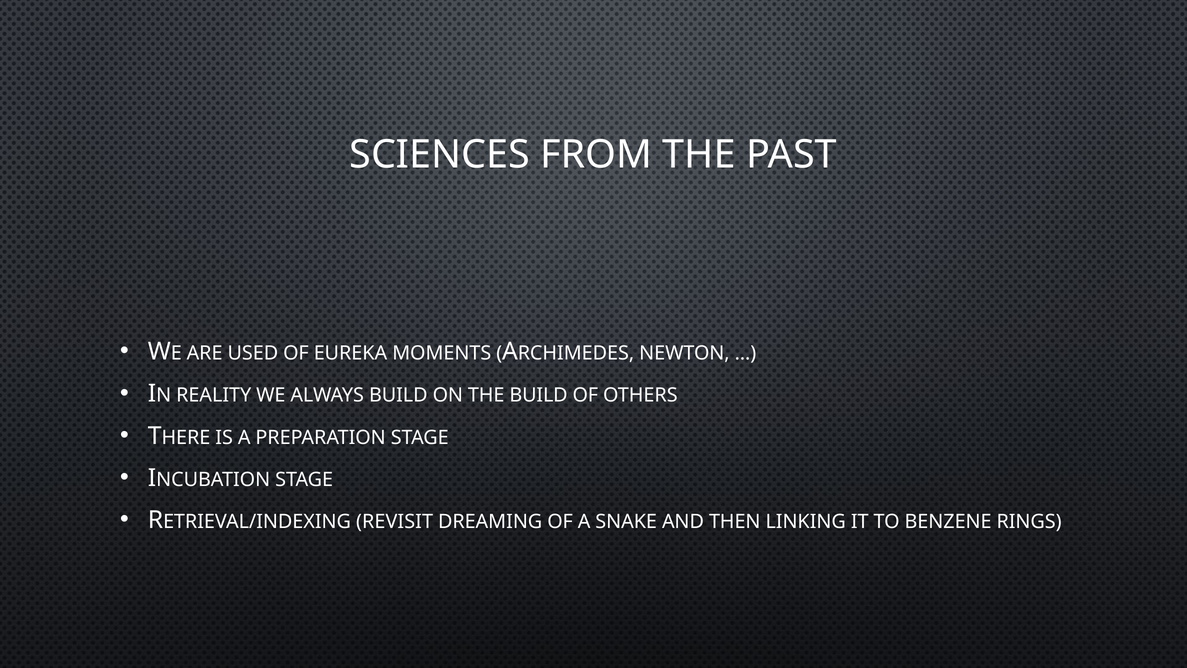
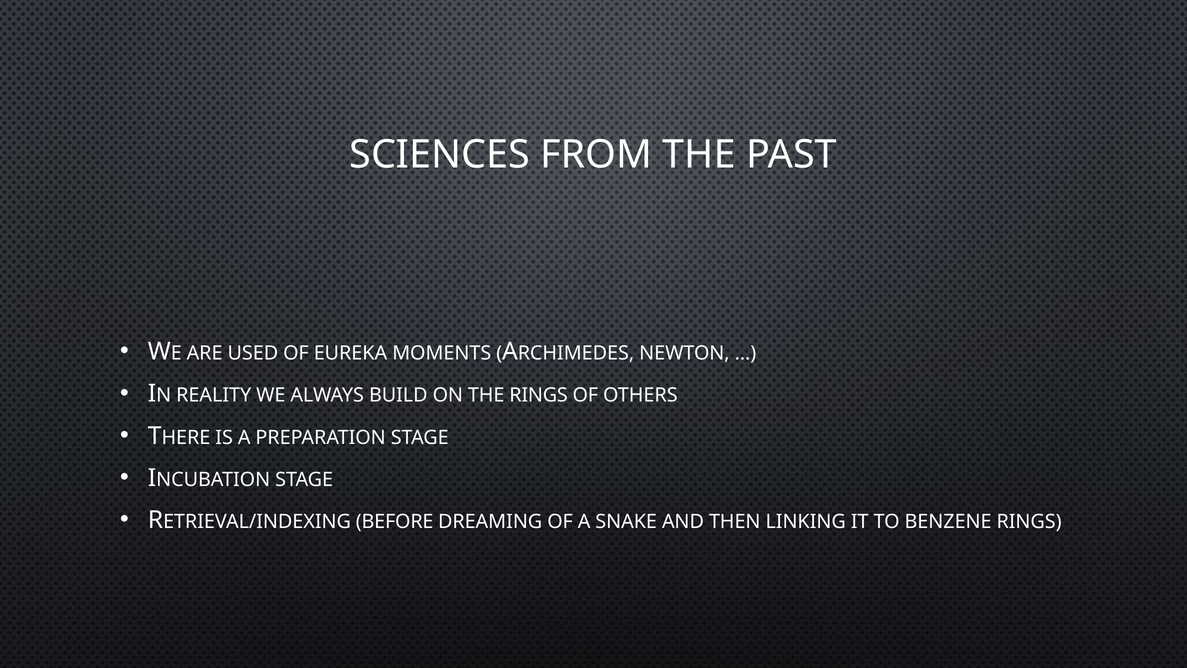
THE BUILD: BUILD -> RINGS
REVISIT: REVISIT -> BEFORE
